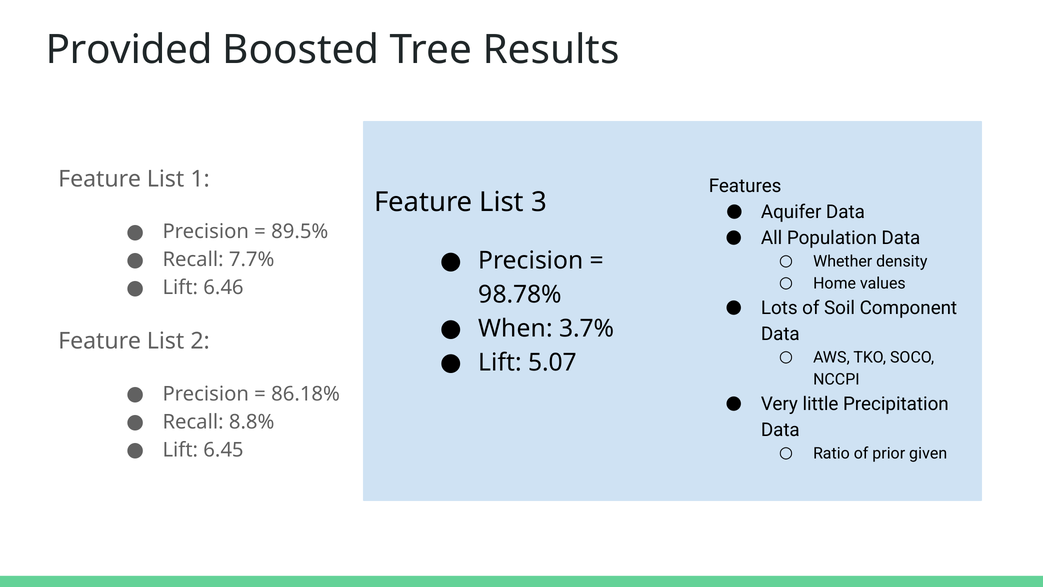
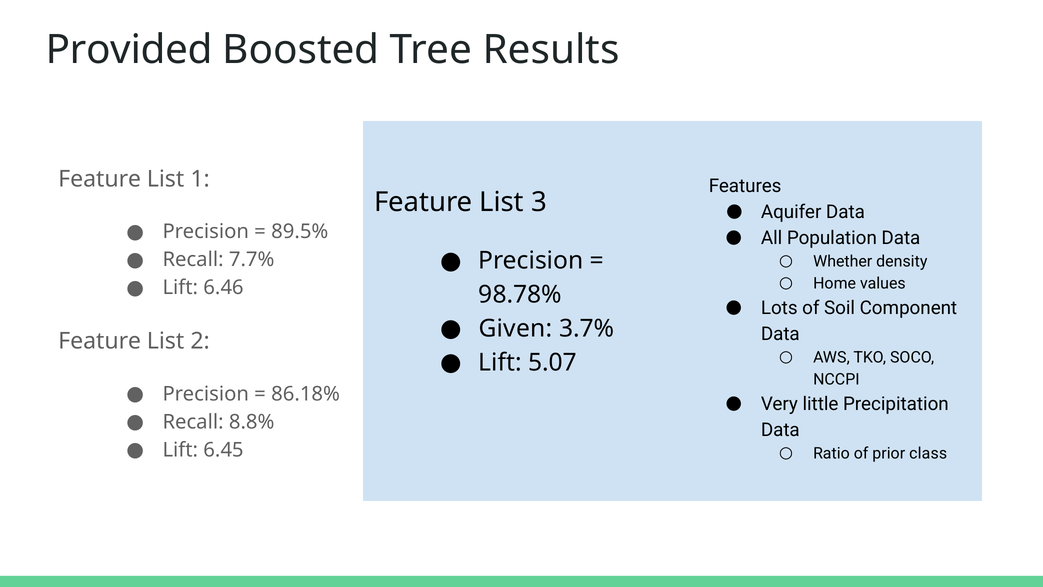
When: When -> Given
given: given -> class
